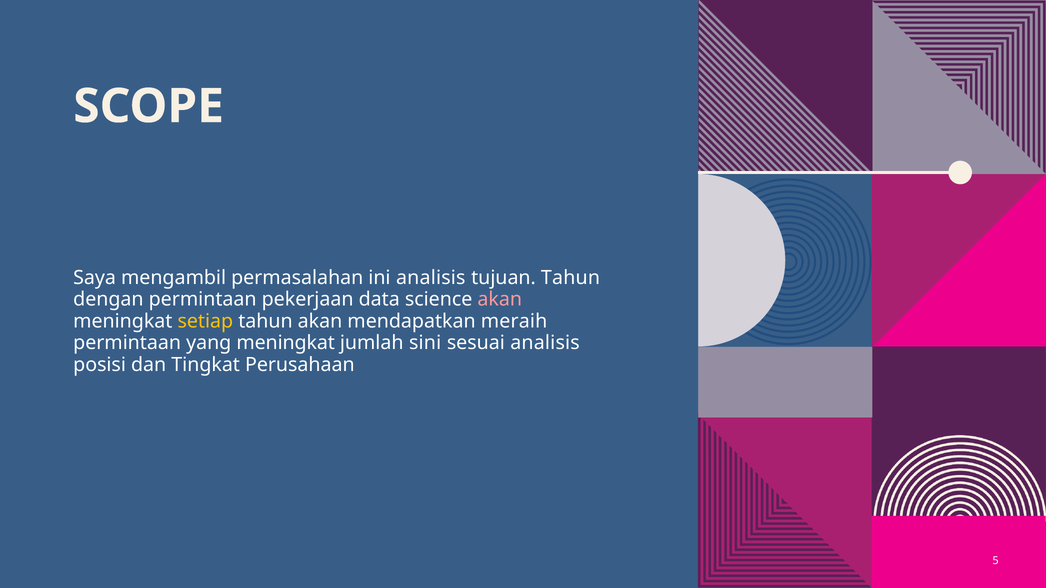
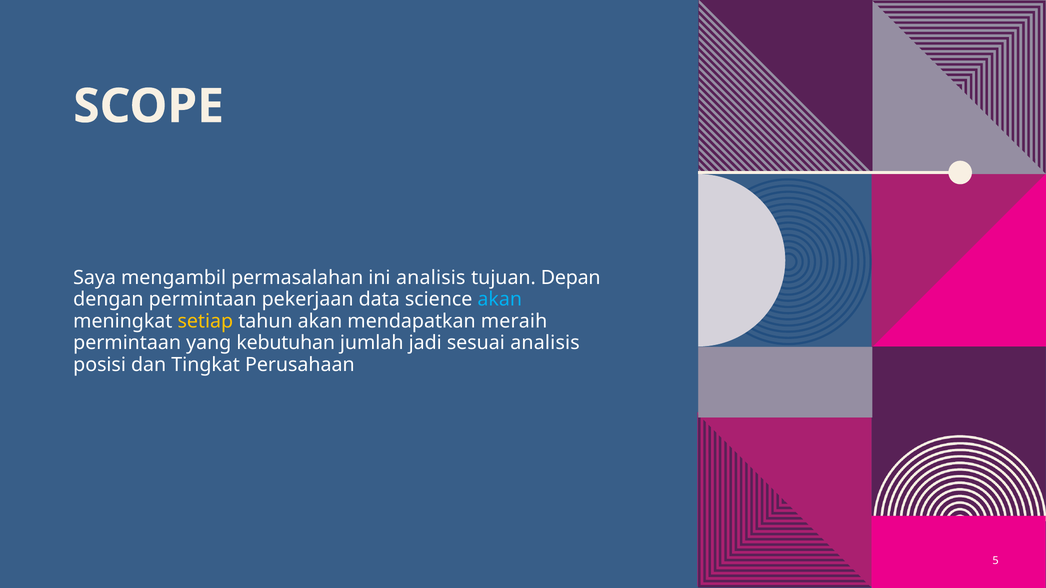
tujuan Tahun: Tahun -> Depan
akan at (500, 300) colour: pink -> light blue
yang meningkat: meningkat -> kebutuhan
sini: sini -> jadi
